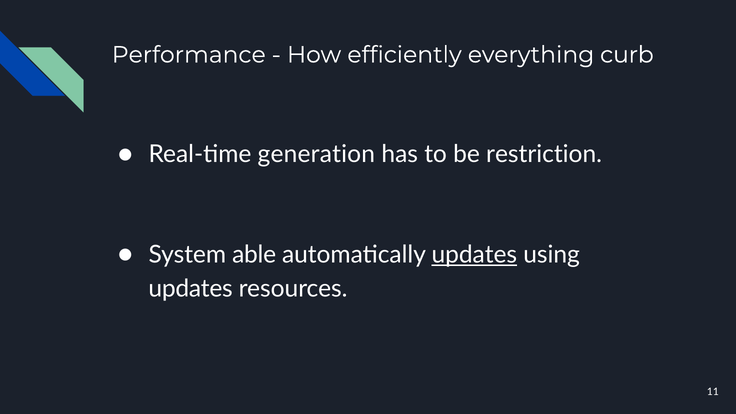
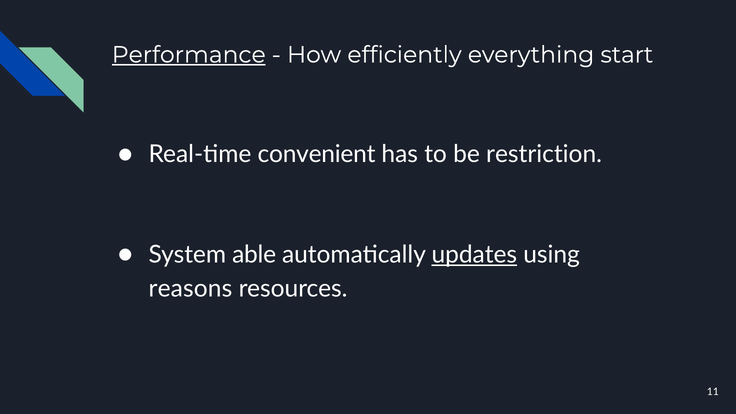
Performance underline: none -> present
curb: curb -> start
generation: generation -> convenient
updates at (191, 289): updates -> reasons
